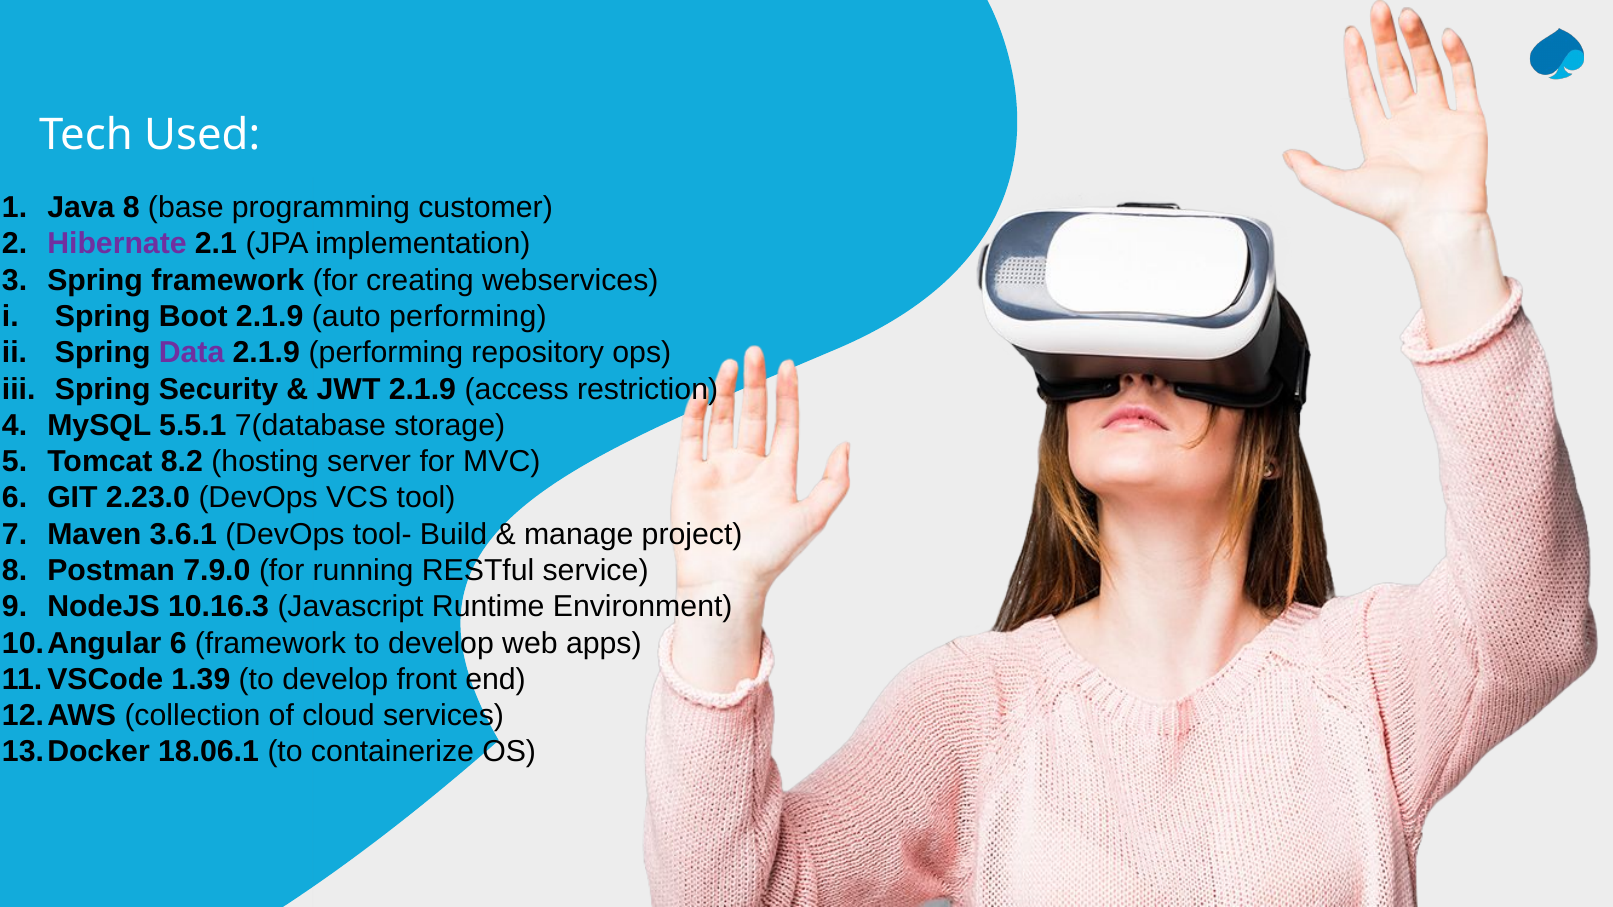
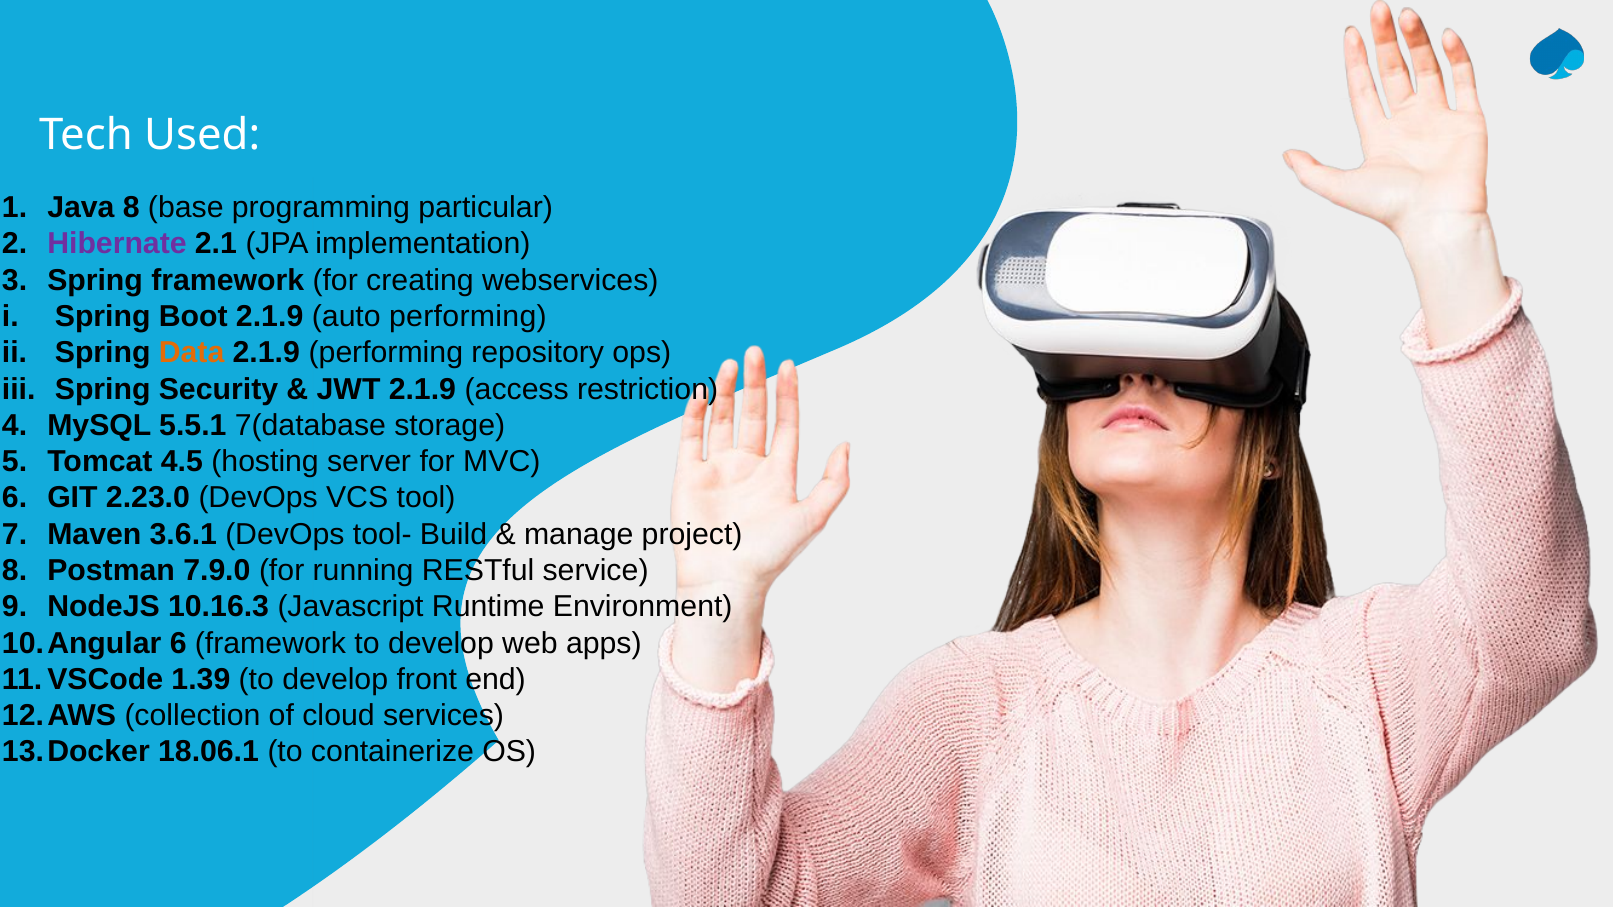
customer: customer -> particular
Data colour: purple -> orange
8.2: 8.2 -> 4.5
